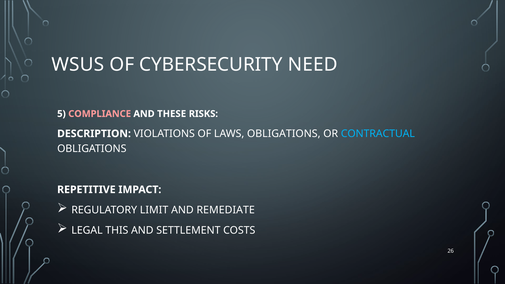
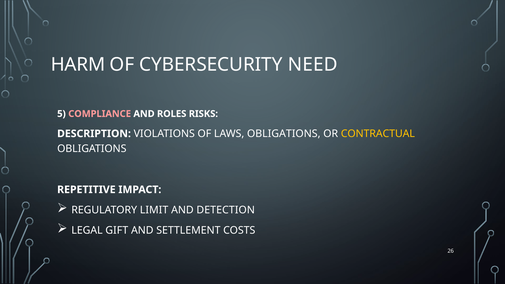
WSUS: WSUS -> HARM
THESE: THESE -> ROLES
CONTRACTUAL colour: light blue -> yellow
REMEDIATE: REMEDIATE -> DETECTION
THIS: THIS -> GIFT
